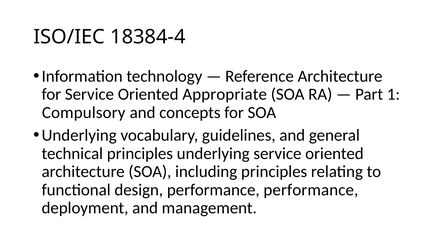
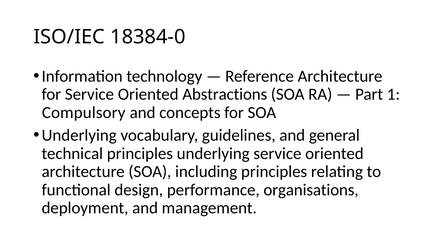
18384-4: 18384-4 -> 18384-0
Appropriate: Appropriate -> Abstractions
performance performance: performance -> organisations
